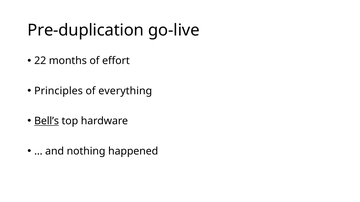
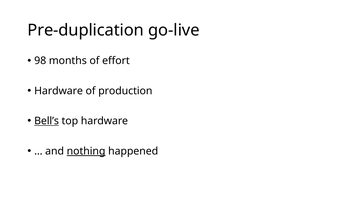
22: 22 -> 98
Principles at (58, 91): Principles -> Hardware
everything: everything -> production
nothing underline: none -> present
